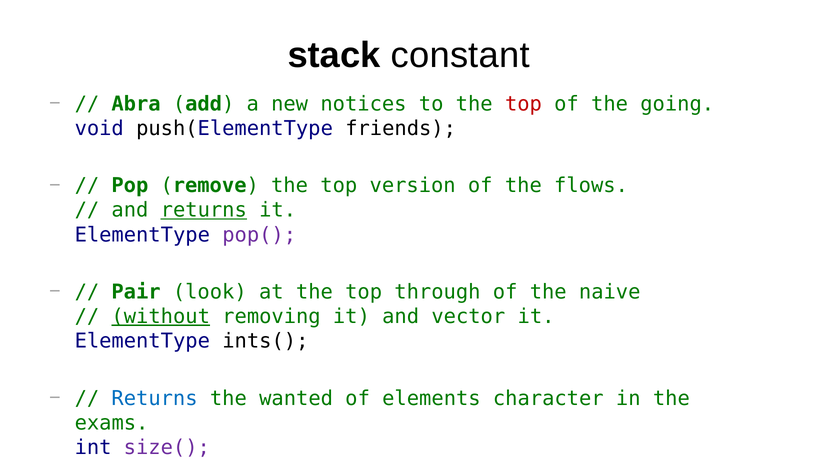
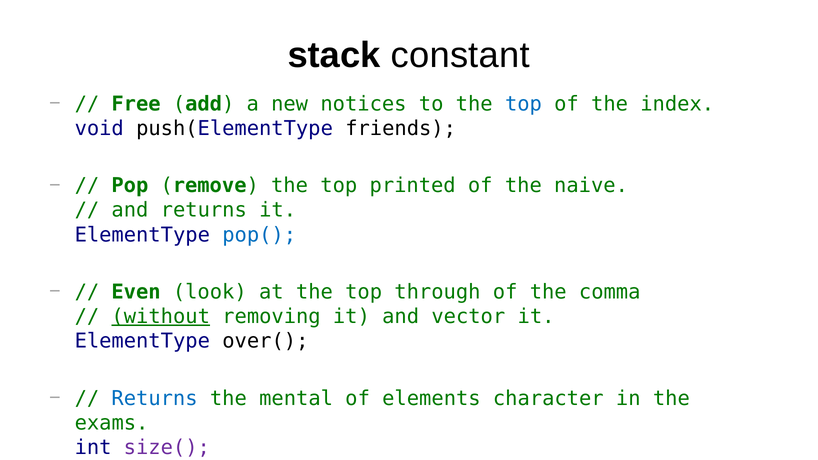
Abra: Abra -> Free
top at (523, 104) colour: red -> blue
going: going -> index
version: version -> printed
flows: flows -> naive
returns at (204, 210) underline: present -> none
pop( colour: purple -> blue
Pair: Pair -> Even
naive: naive -> comma
ints(: ints( -> over(
wanted: wanted -> mental
